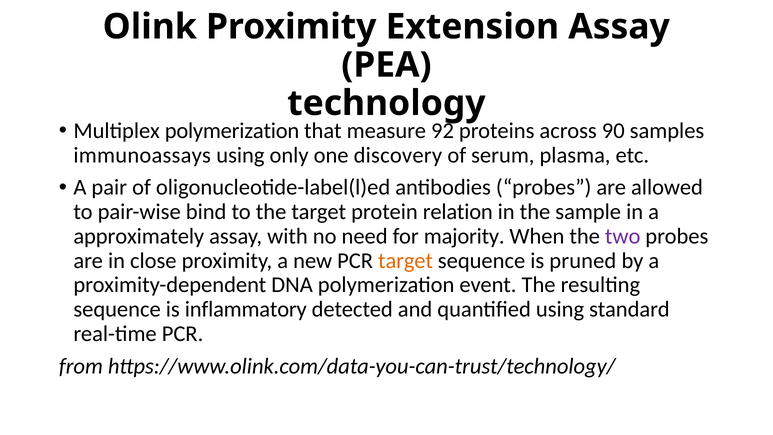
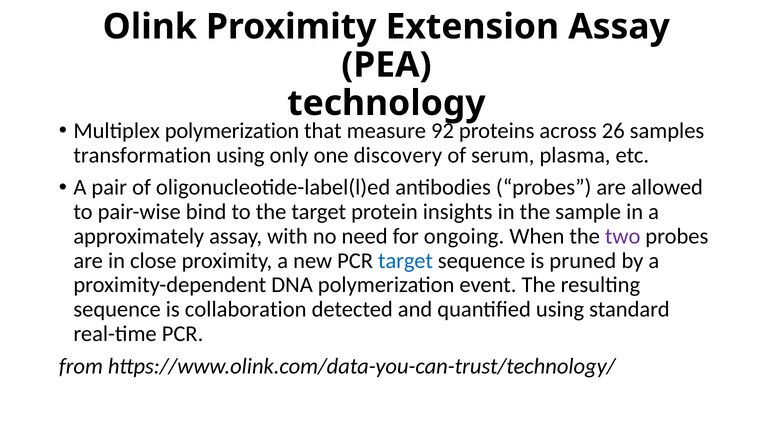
90: 90 -> 26
immunoassays: immunoassays -> transformation
relation: relation -> insights
majority: majority -> ongoing
target at (406, 261) colour: orange -> blue
inflammatory: inflammatory -> collaboration
